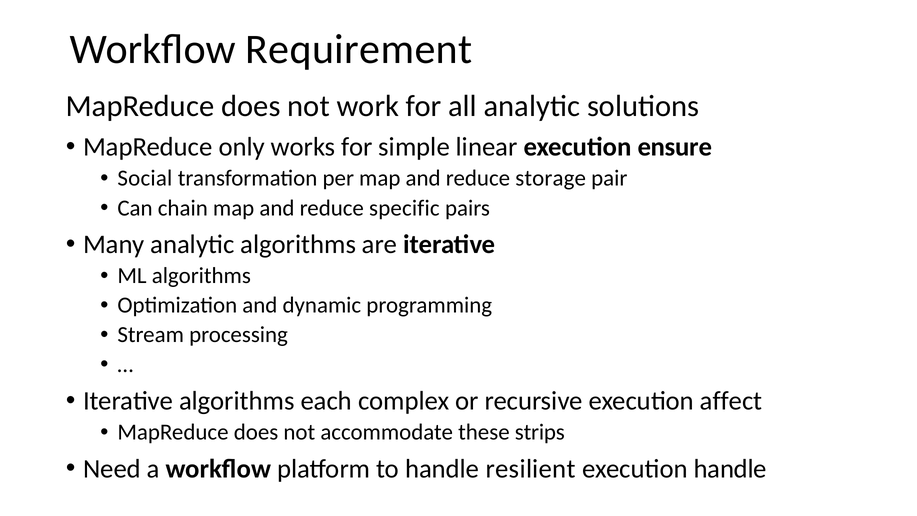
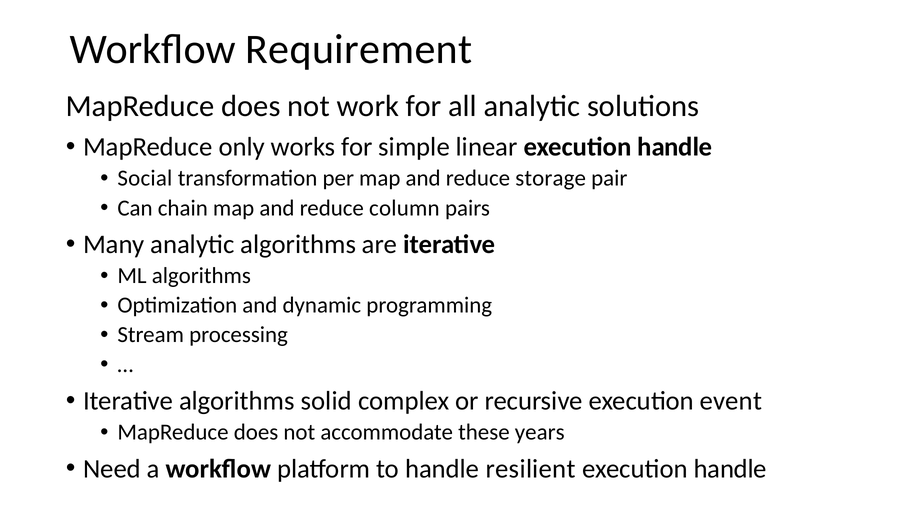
linear execution ensure: ensure -> handle
specific: specific -> column
each: each -> solid
affect: affect -> event
strips: strips -> years
